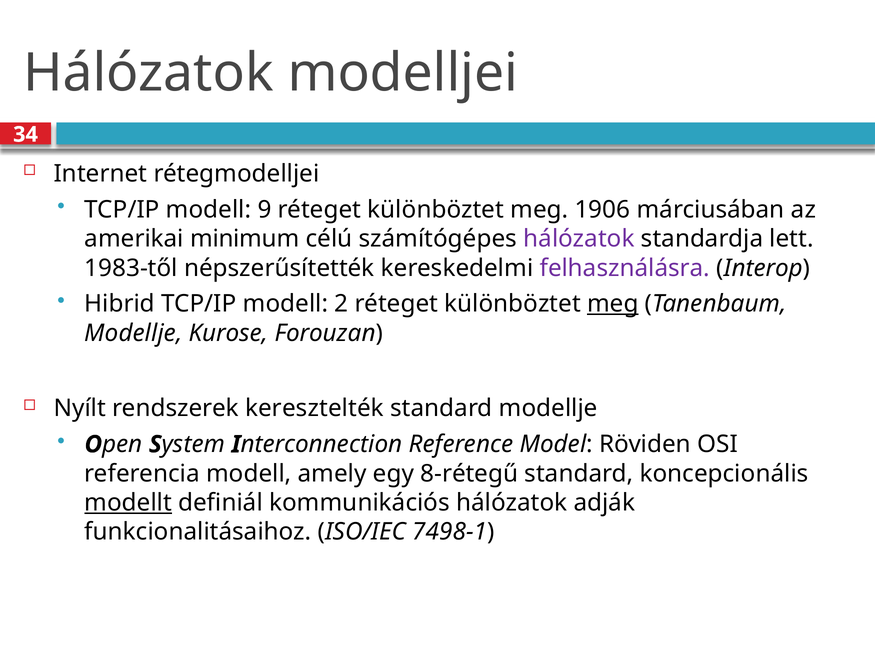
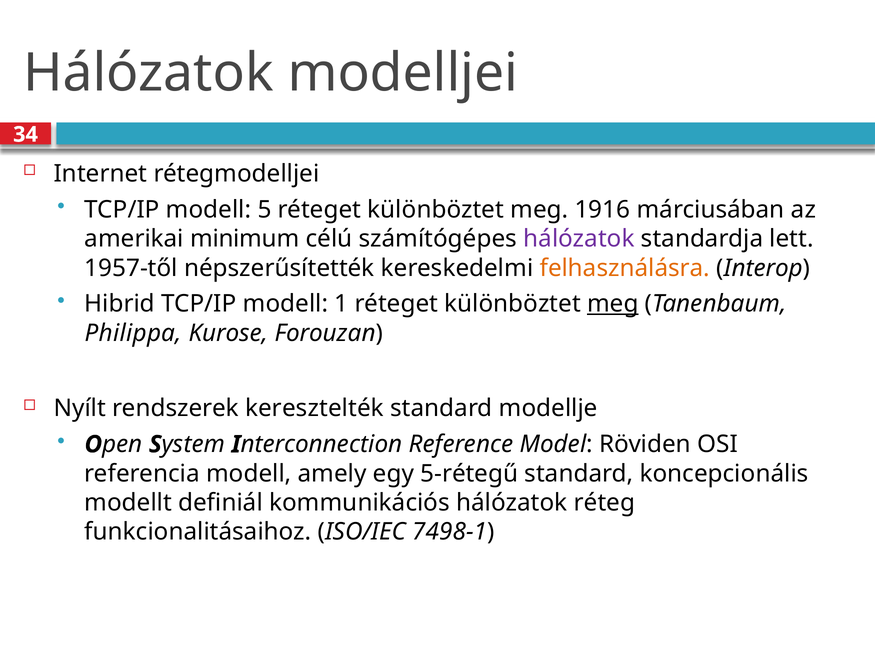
9: 9 -> 5
1906: 1906 -> 1916
1983-től: 1983-től -> 1957-től
felhasználásra colour: purple -> orange
2: 2 -> 1
Modellje at (133, 333): Modellje -> Philippa
8-rétegű: 8-rétegű -> 5-rétegű
modellt underline: present -> none
adják: adják -> réteg
